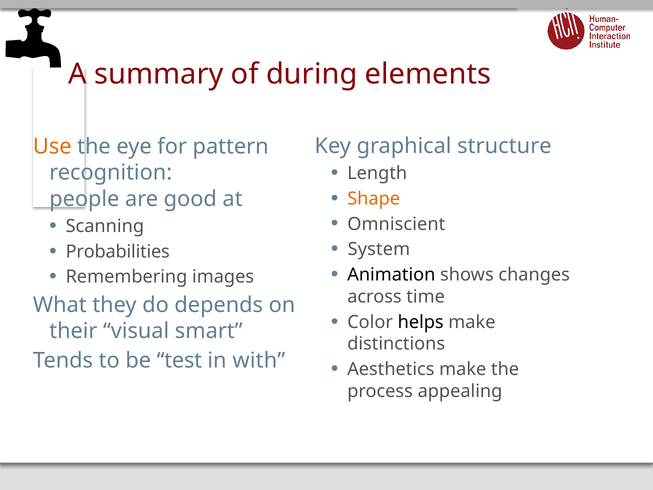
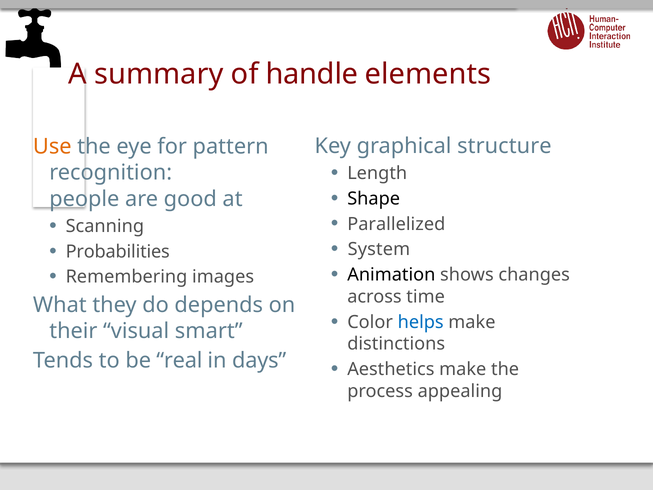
during: during -> handle
Shape colour: orange -> black
Omniscient: Omniscient -> Parallelized
helps colour: black -> blue
test: test -> real
with: with -> days
